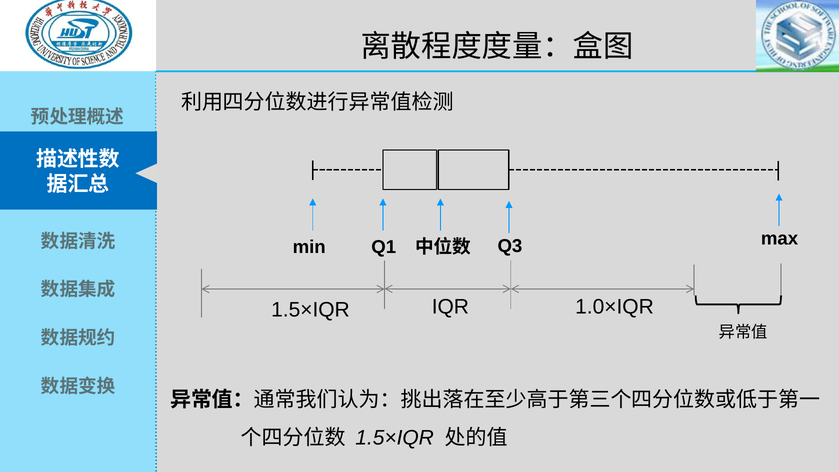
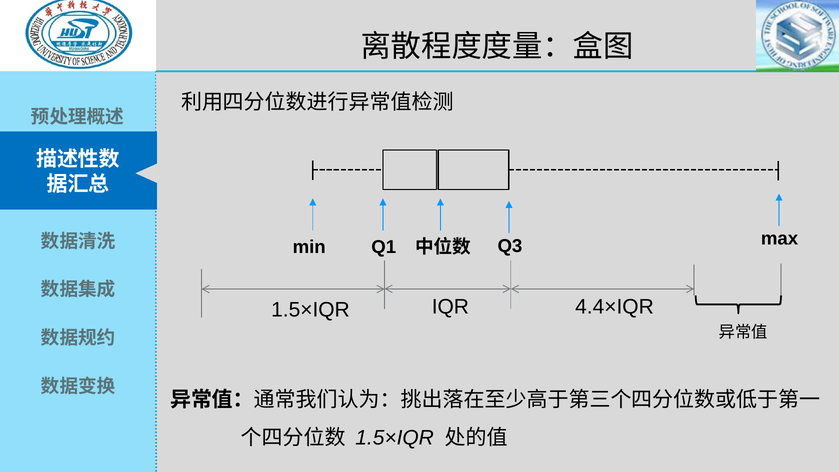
1.0×IQR: 1.0×IQR -> 4.4×IQR
